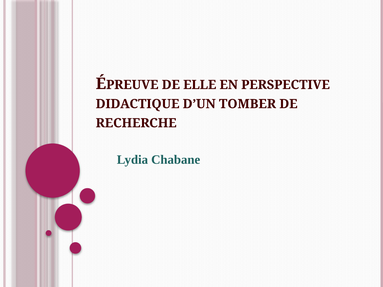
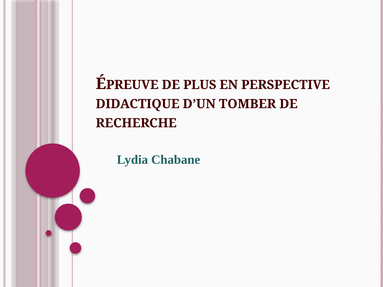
ELLE: ELLE -> PLUS
